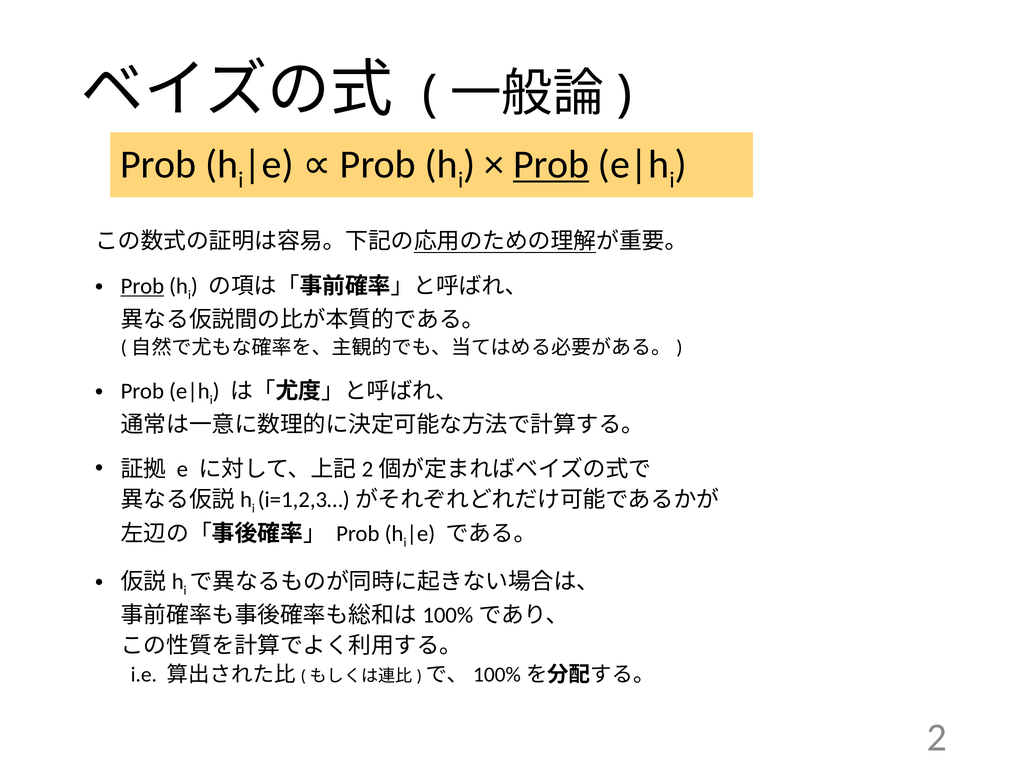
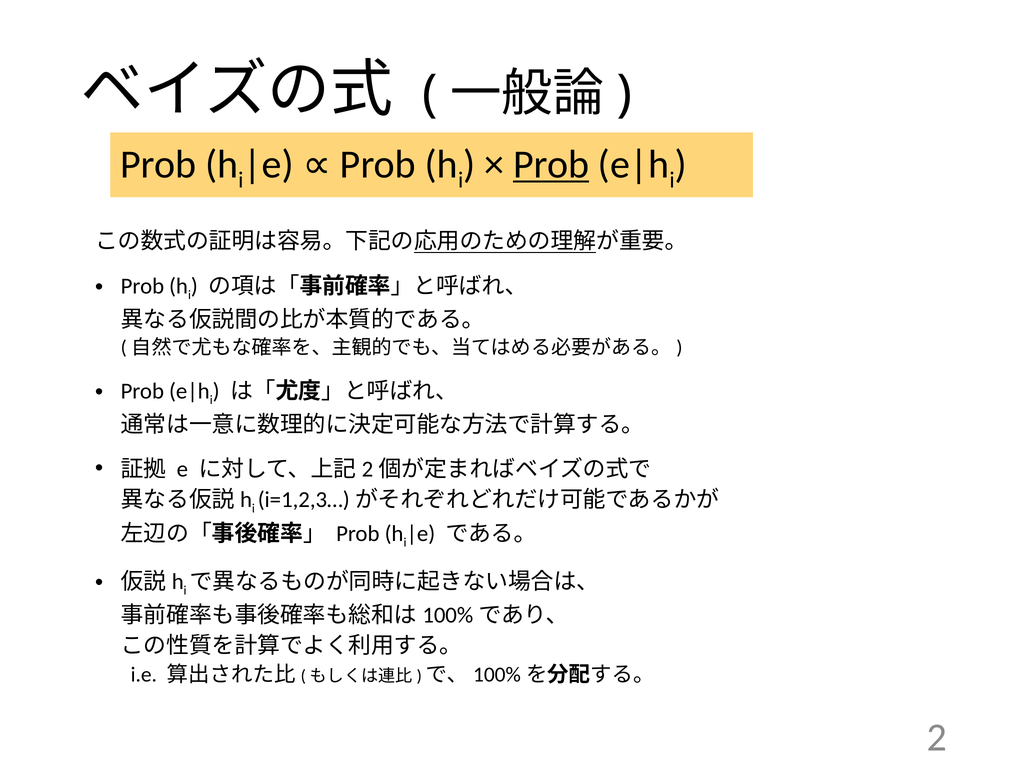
Prob at (142, 286) underline: present -> none
